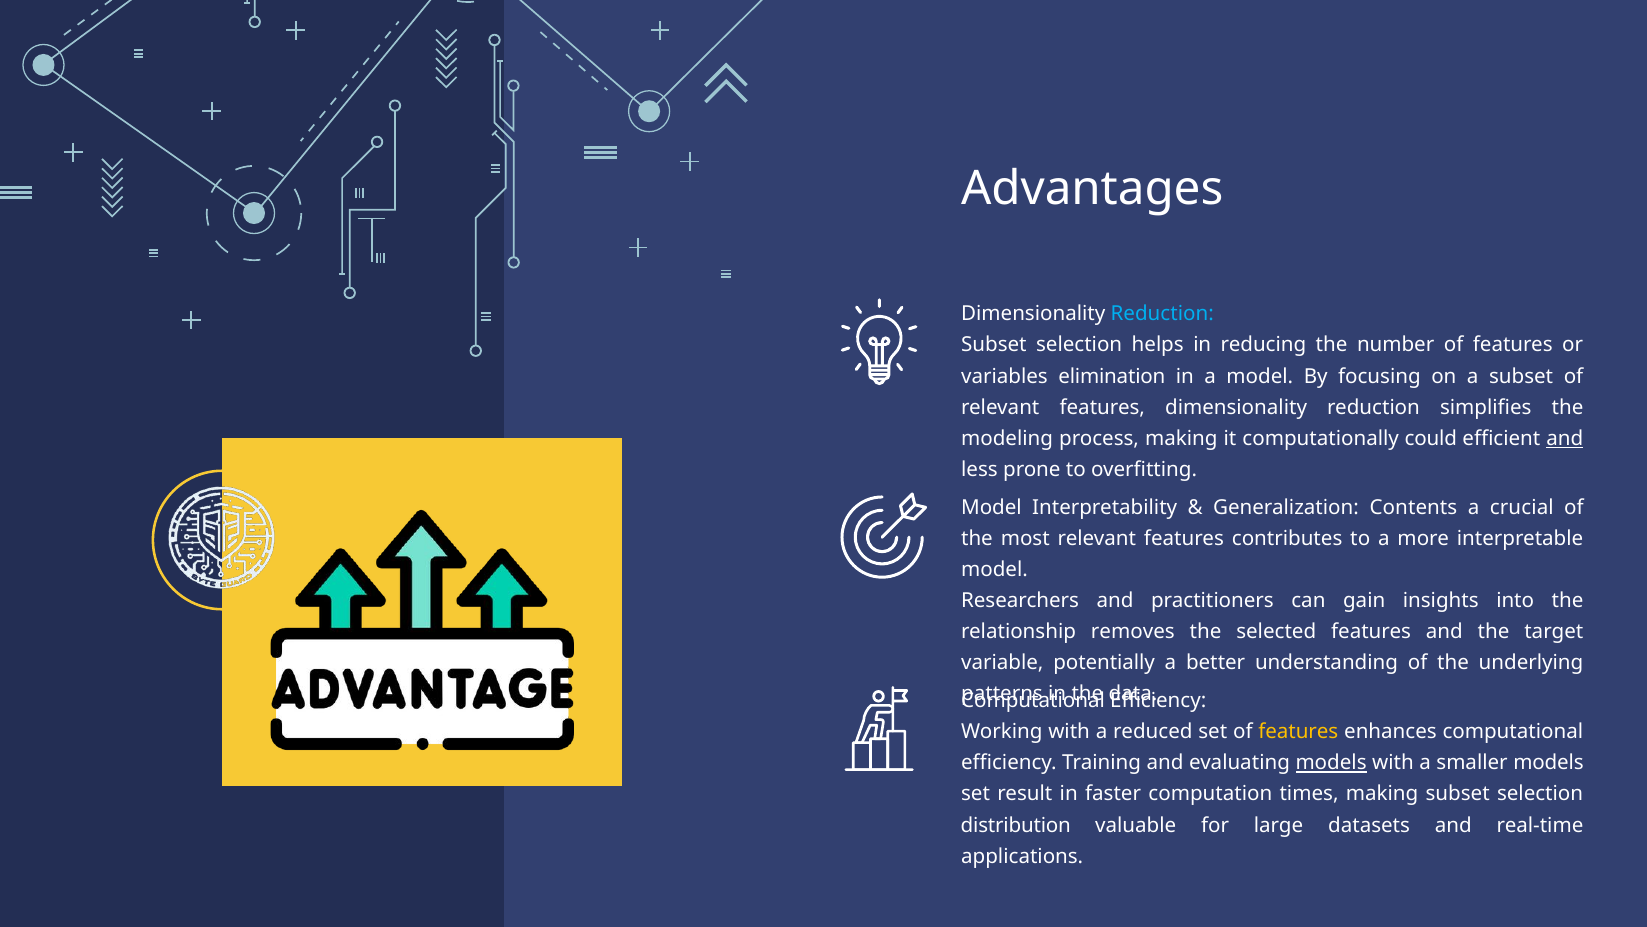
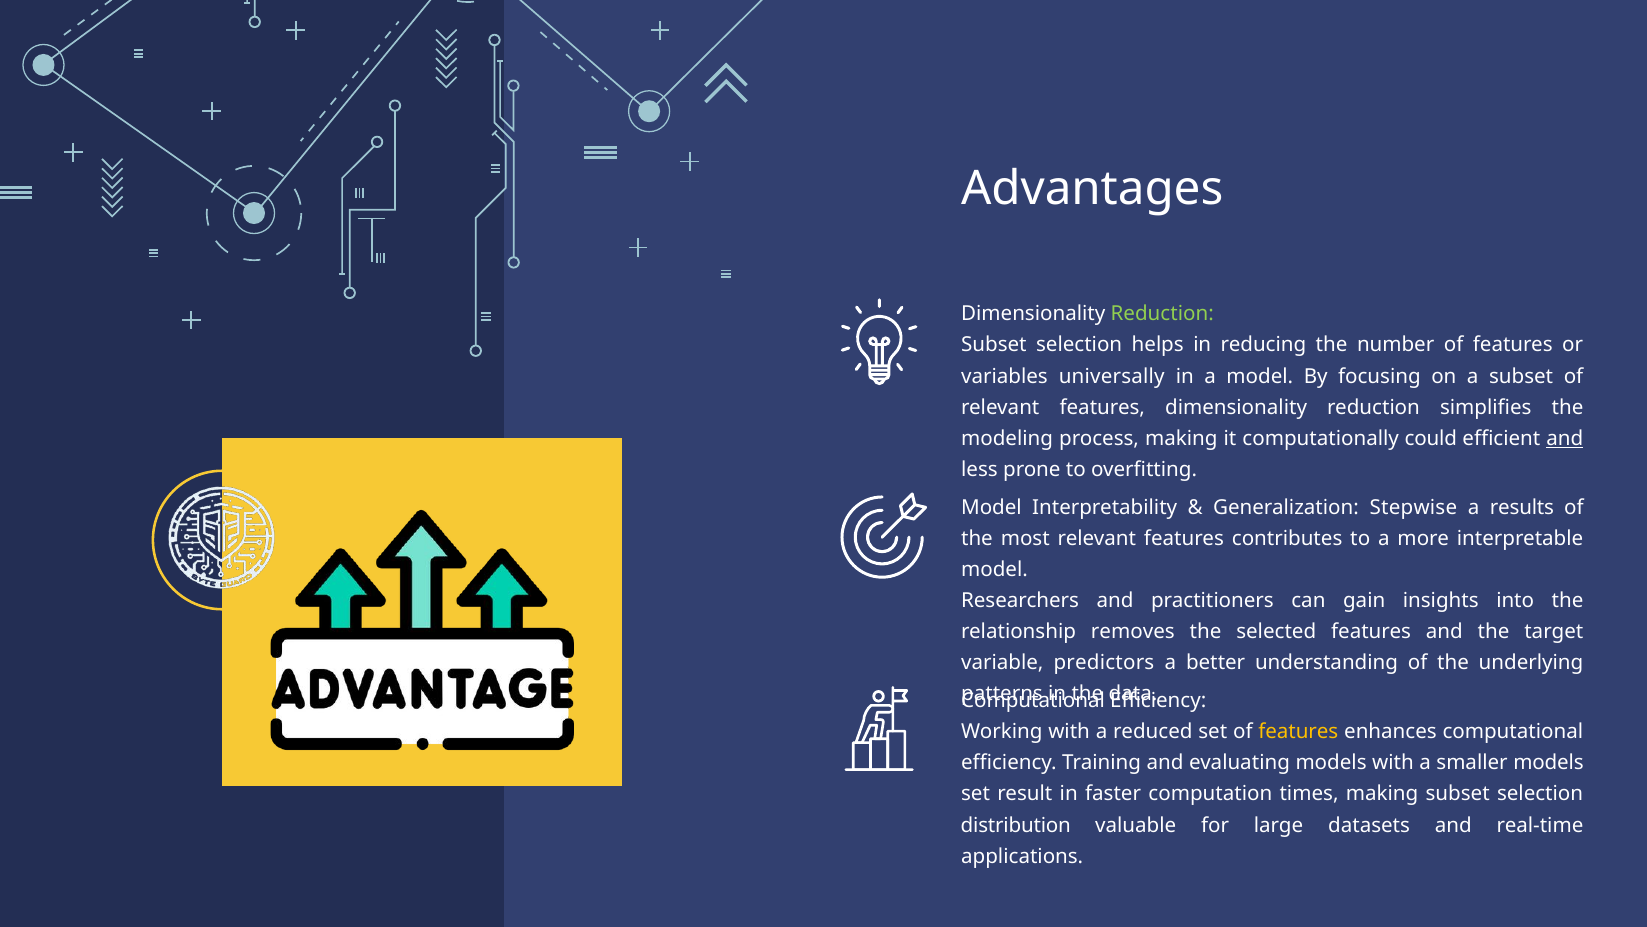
Reduction at (1162, 314) colour: light blue -> light green
elimination: elimination -> universally
Contents: Contents -> Stepwise
crucial: crucial -> results
potentially: potentially -> predictors
models at (1331, 763) underline: present -> none
